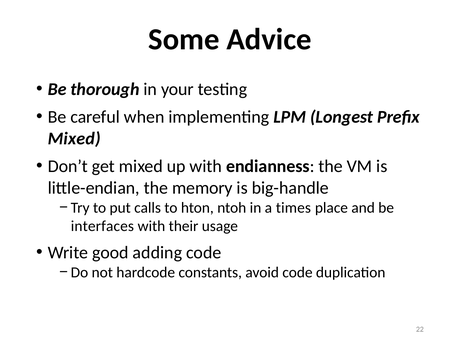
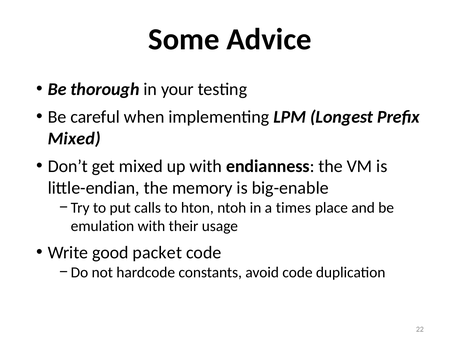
big-handle: big-handle -> big-enable
interfaces: interfaces -> emulation
adding: adding -> packet
